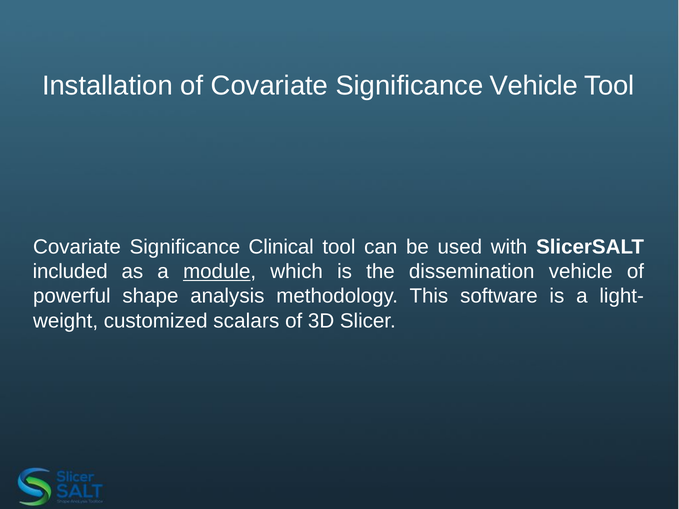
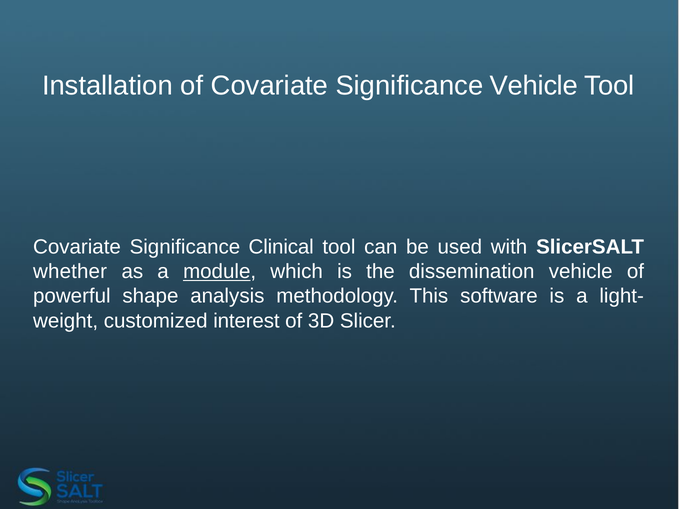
included: included -> whether
scalars: scalars -> interest
